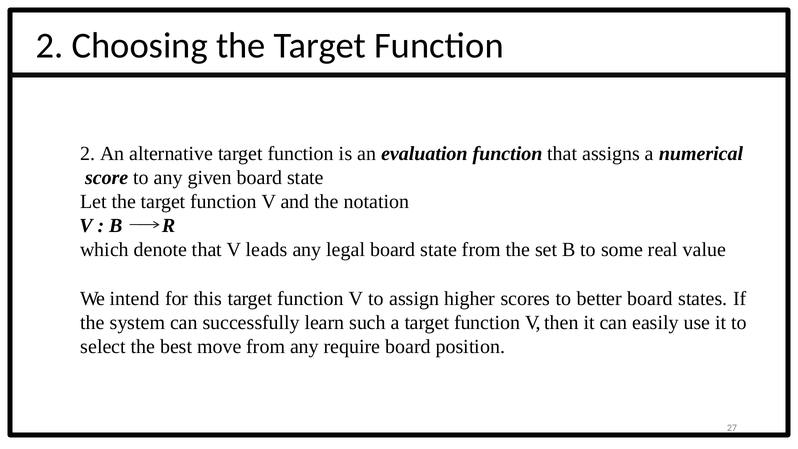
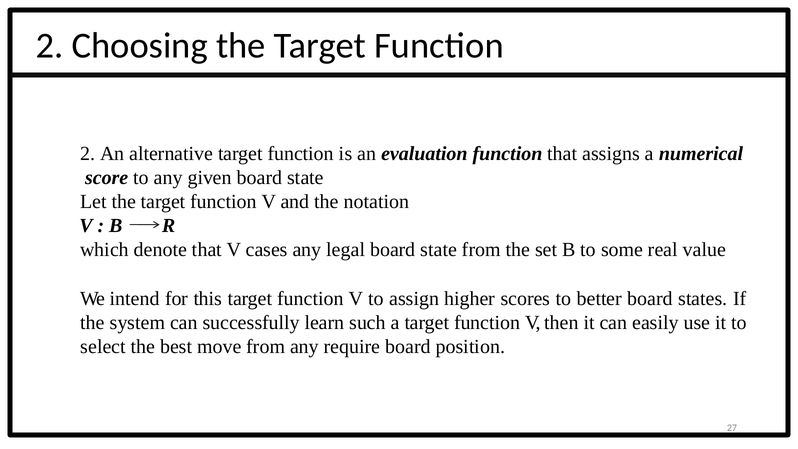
leads: leads -> cases
